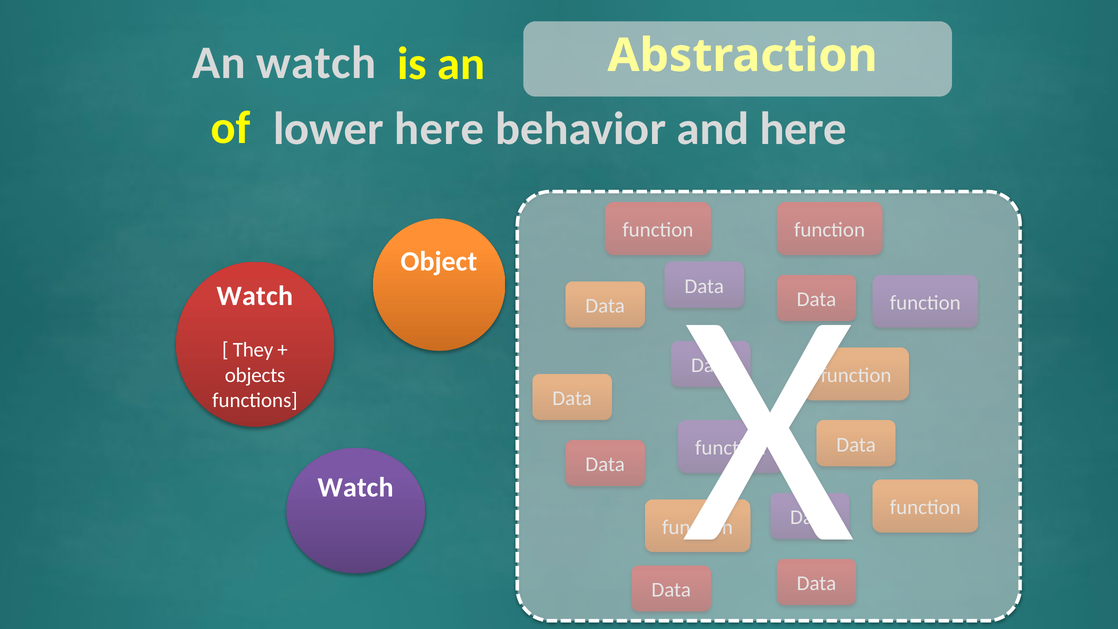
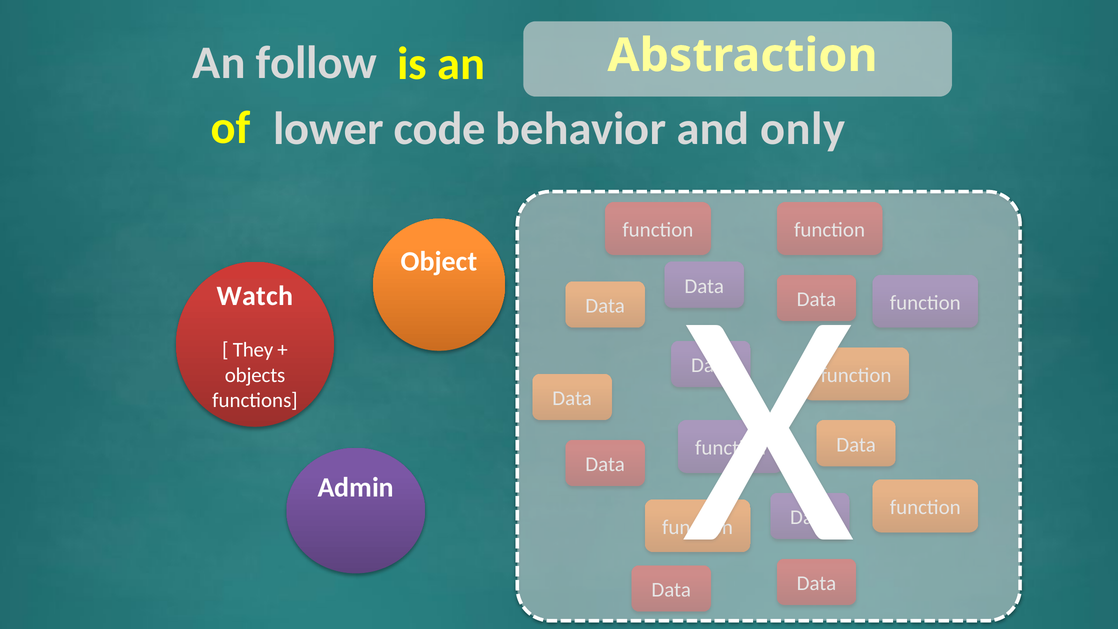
An watch: watch -> follow
lower here: here -> code
and here: here -> only
Watch at (356, 487): Watch -> Admin
